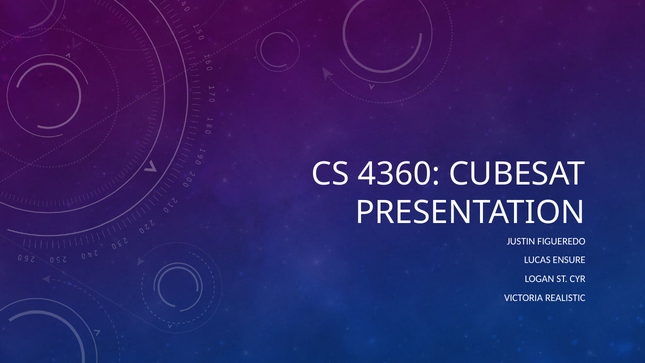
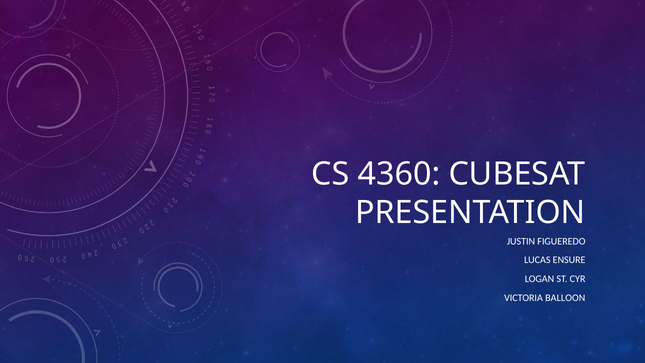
REALISTIC: REALISTIC -> BALLOON
